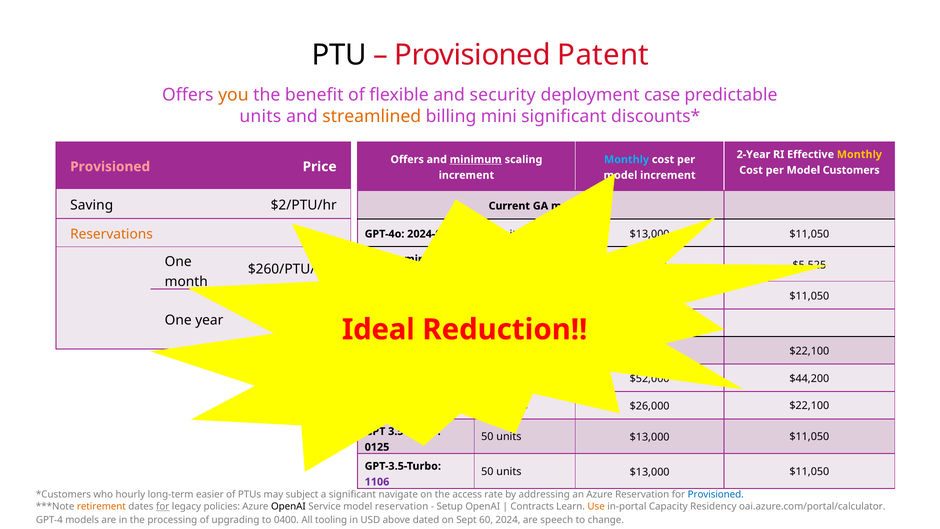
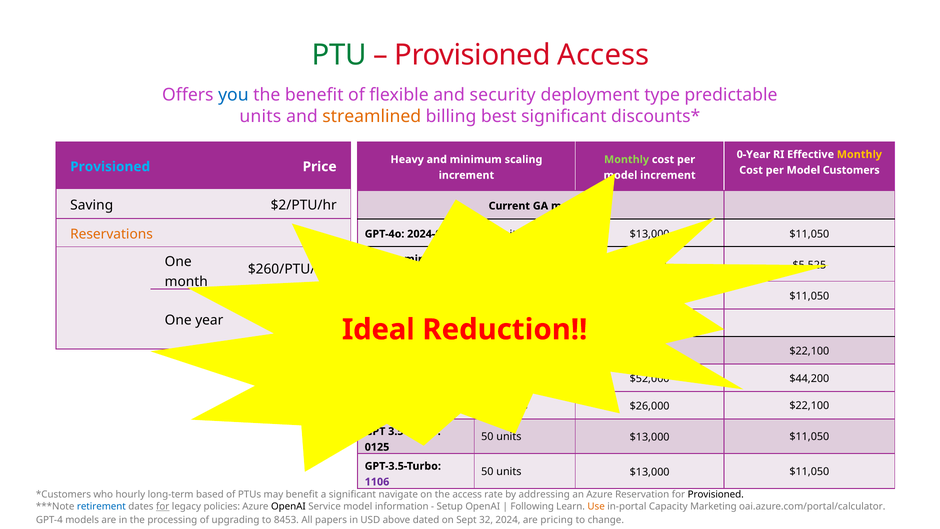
PTU colour: black -> green
Provisioned Patent: Patent -> Access
you colour: orange -> blue
case: case -> type
billing mini: mini -> best
2-Year: 2-Year -> 0-Year
Offers at (407, 159): Offers -> Heavy
minimum underline: present -> none
Monthly at (627, 159) colour: light blue -> light green
Provisioned at (110, 167) colour: pink -> light blue
easier: easier -> based
may subject: subject -> benefit
Provisioned at (716, 495) colour: blue -> black
retirement colour: orange -> blue
model reservation: reservation -> information
Contracts: Contracts -> Following
Residency: Residency -> Marketing
0400: 0400 -> 8453
tooling: tooling -> papers
60: 60 -> 32
speech: speech -> pricing
